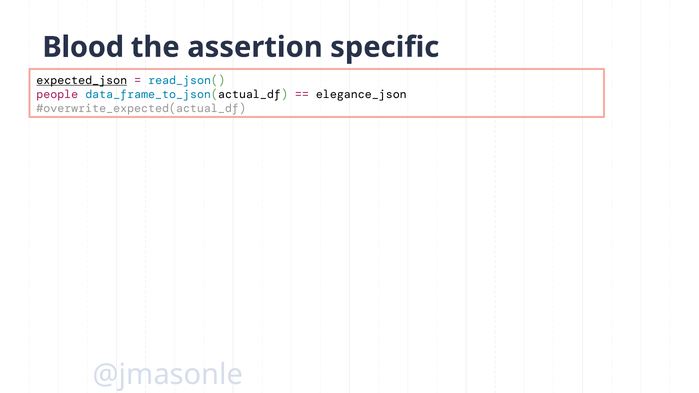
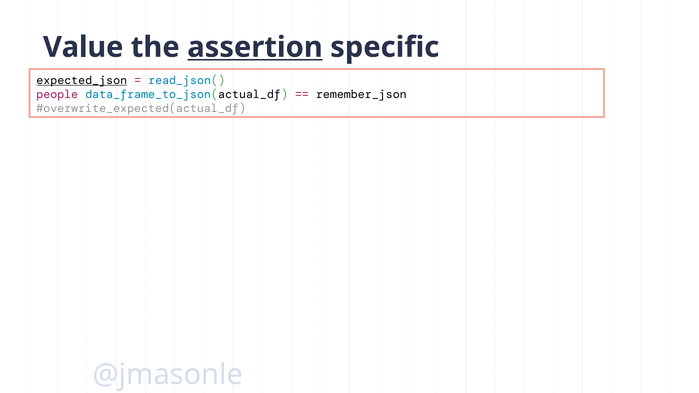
Blood: Blood -> Value
assertion underline: none -> present
elegance_json: elegance_json -> remember_json
